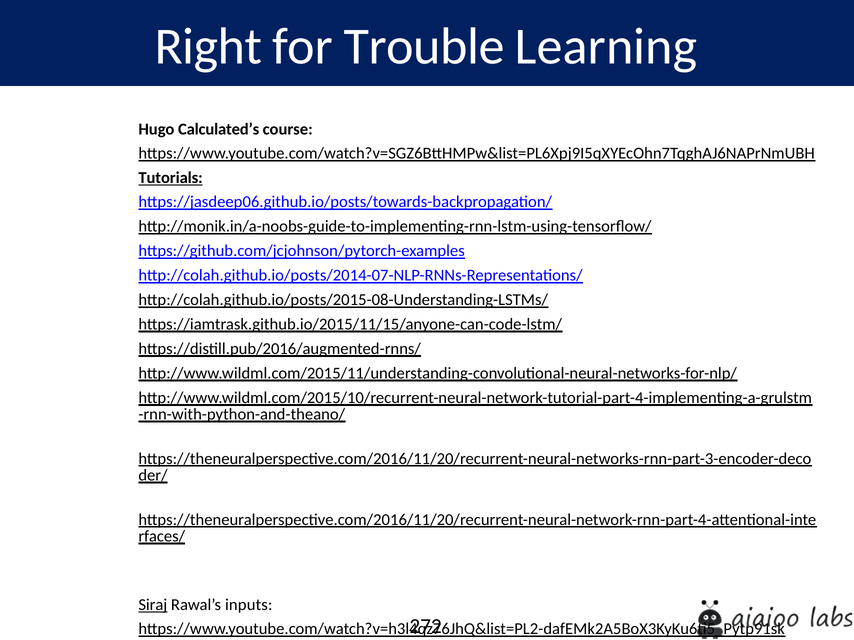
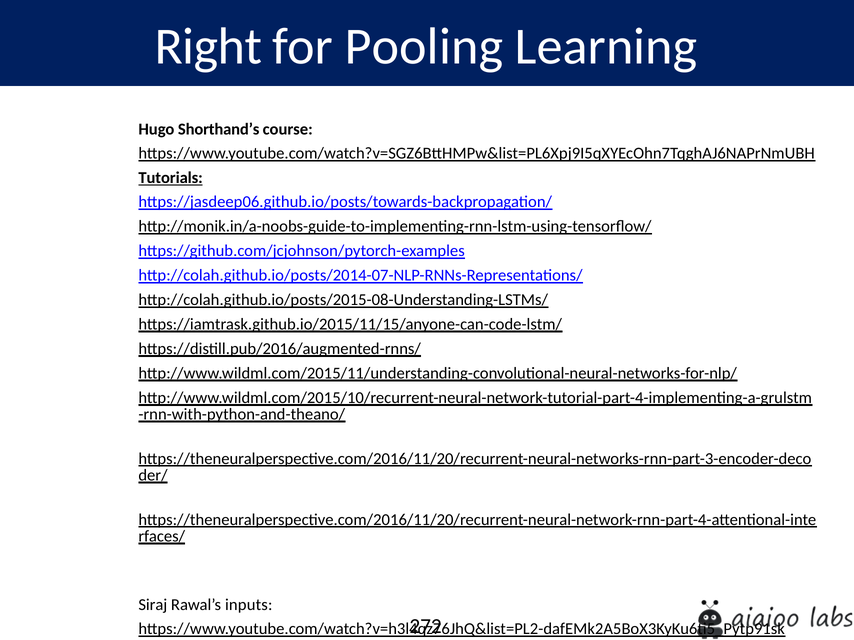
Trouble: Trouble -> Pooling
Calculated’s: Calculated’s -> Shorthand’s
Siraj underline: present -> none
